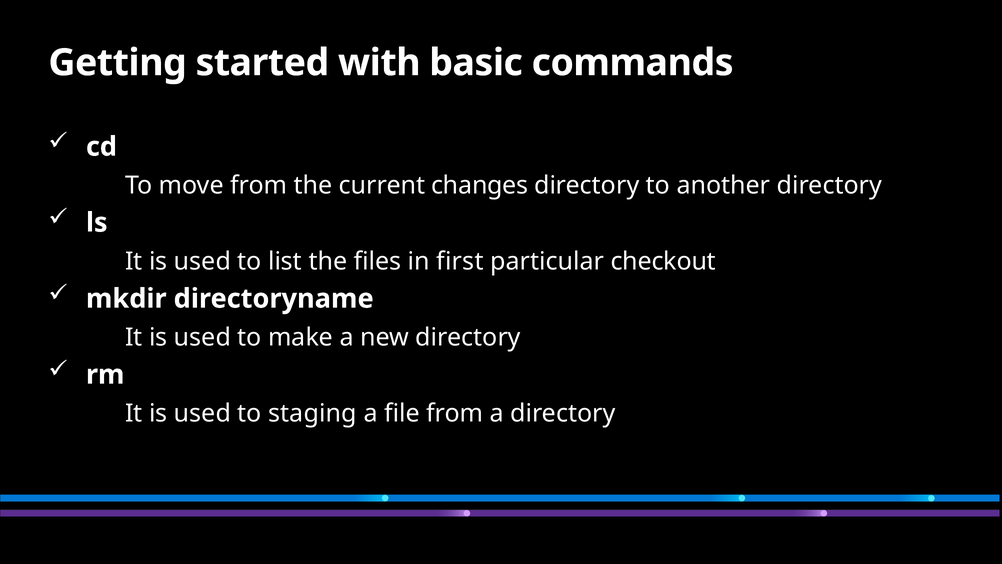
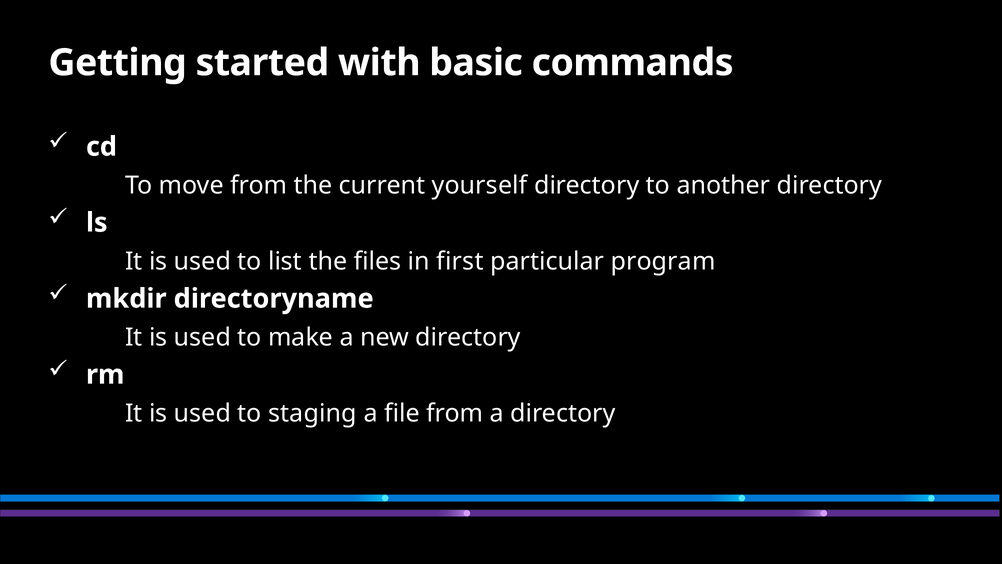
changes: changes -> yourself
checkout: checkout -> program
